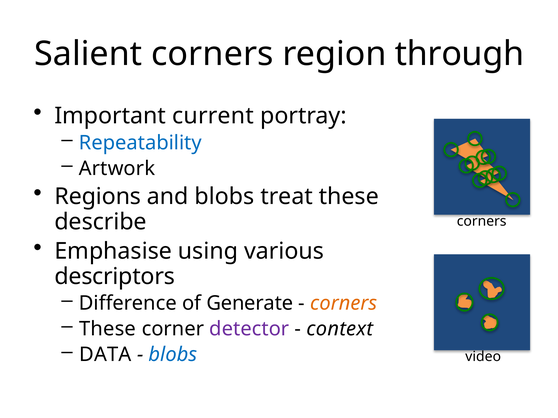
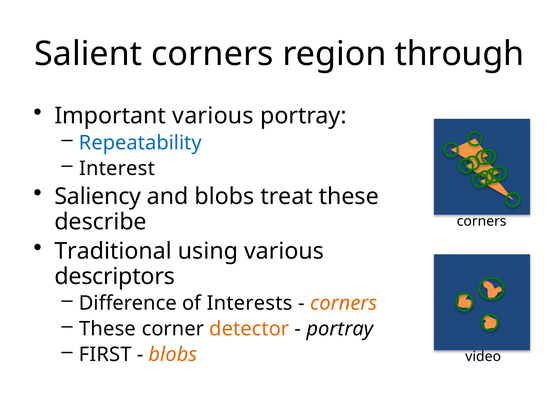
Important current: current -> various
Artwork: Artwork -> Interest
Regions: Regions -> Saliency
Emphasise: Emphasise -> Traditional
Generate: Generate -> Interests
detector colour: purple -> orange
context at (340, 329): context -> portray
DATA: DATA -> FIRST
blobs at (173, 355) colour: blue -> orange
